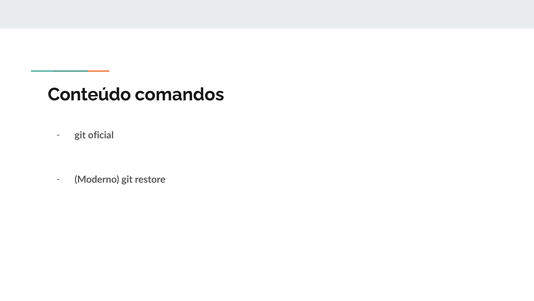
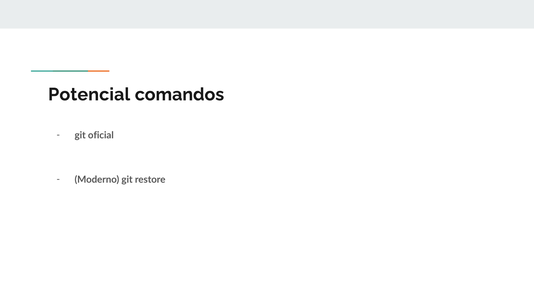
Conteúdo: Conteúdo -> Potencial
